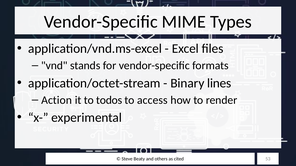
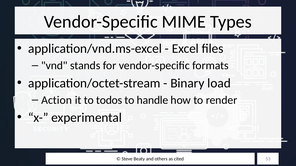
lines: lines -> load
access: access -> handle
